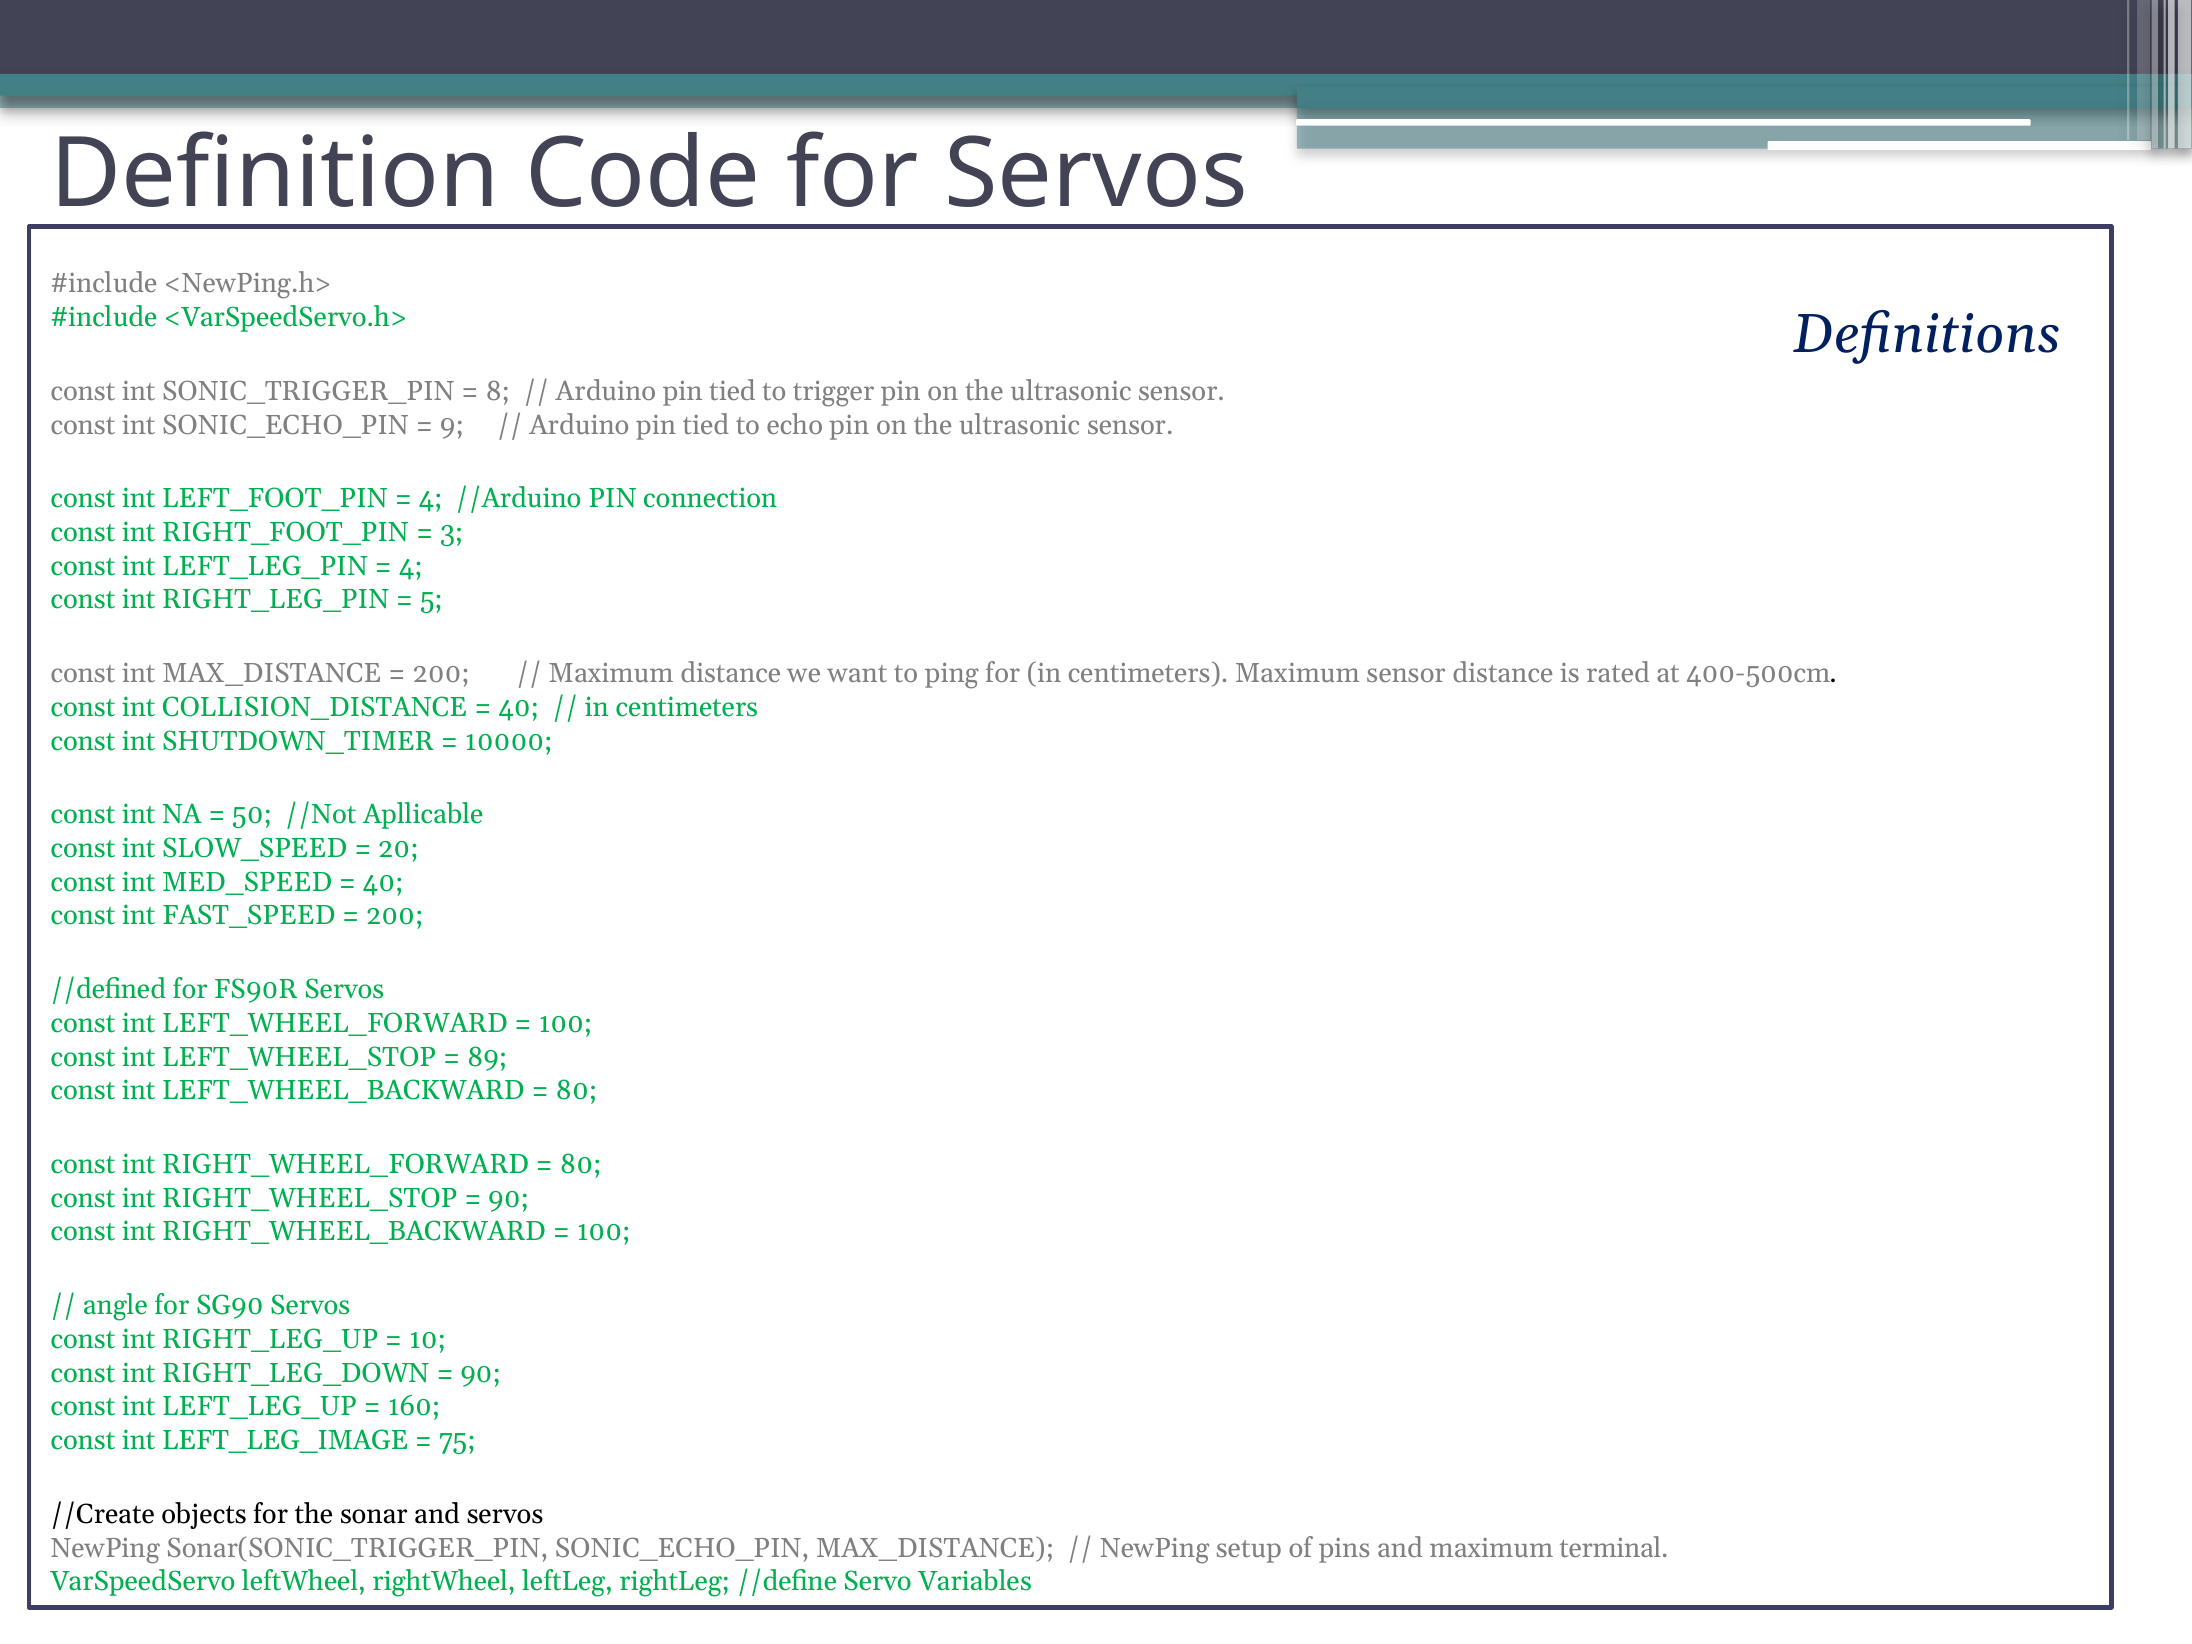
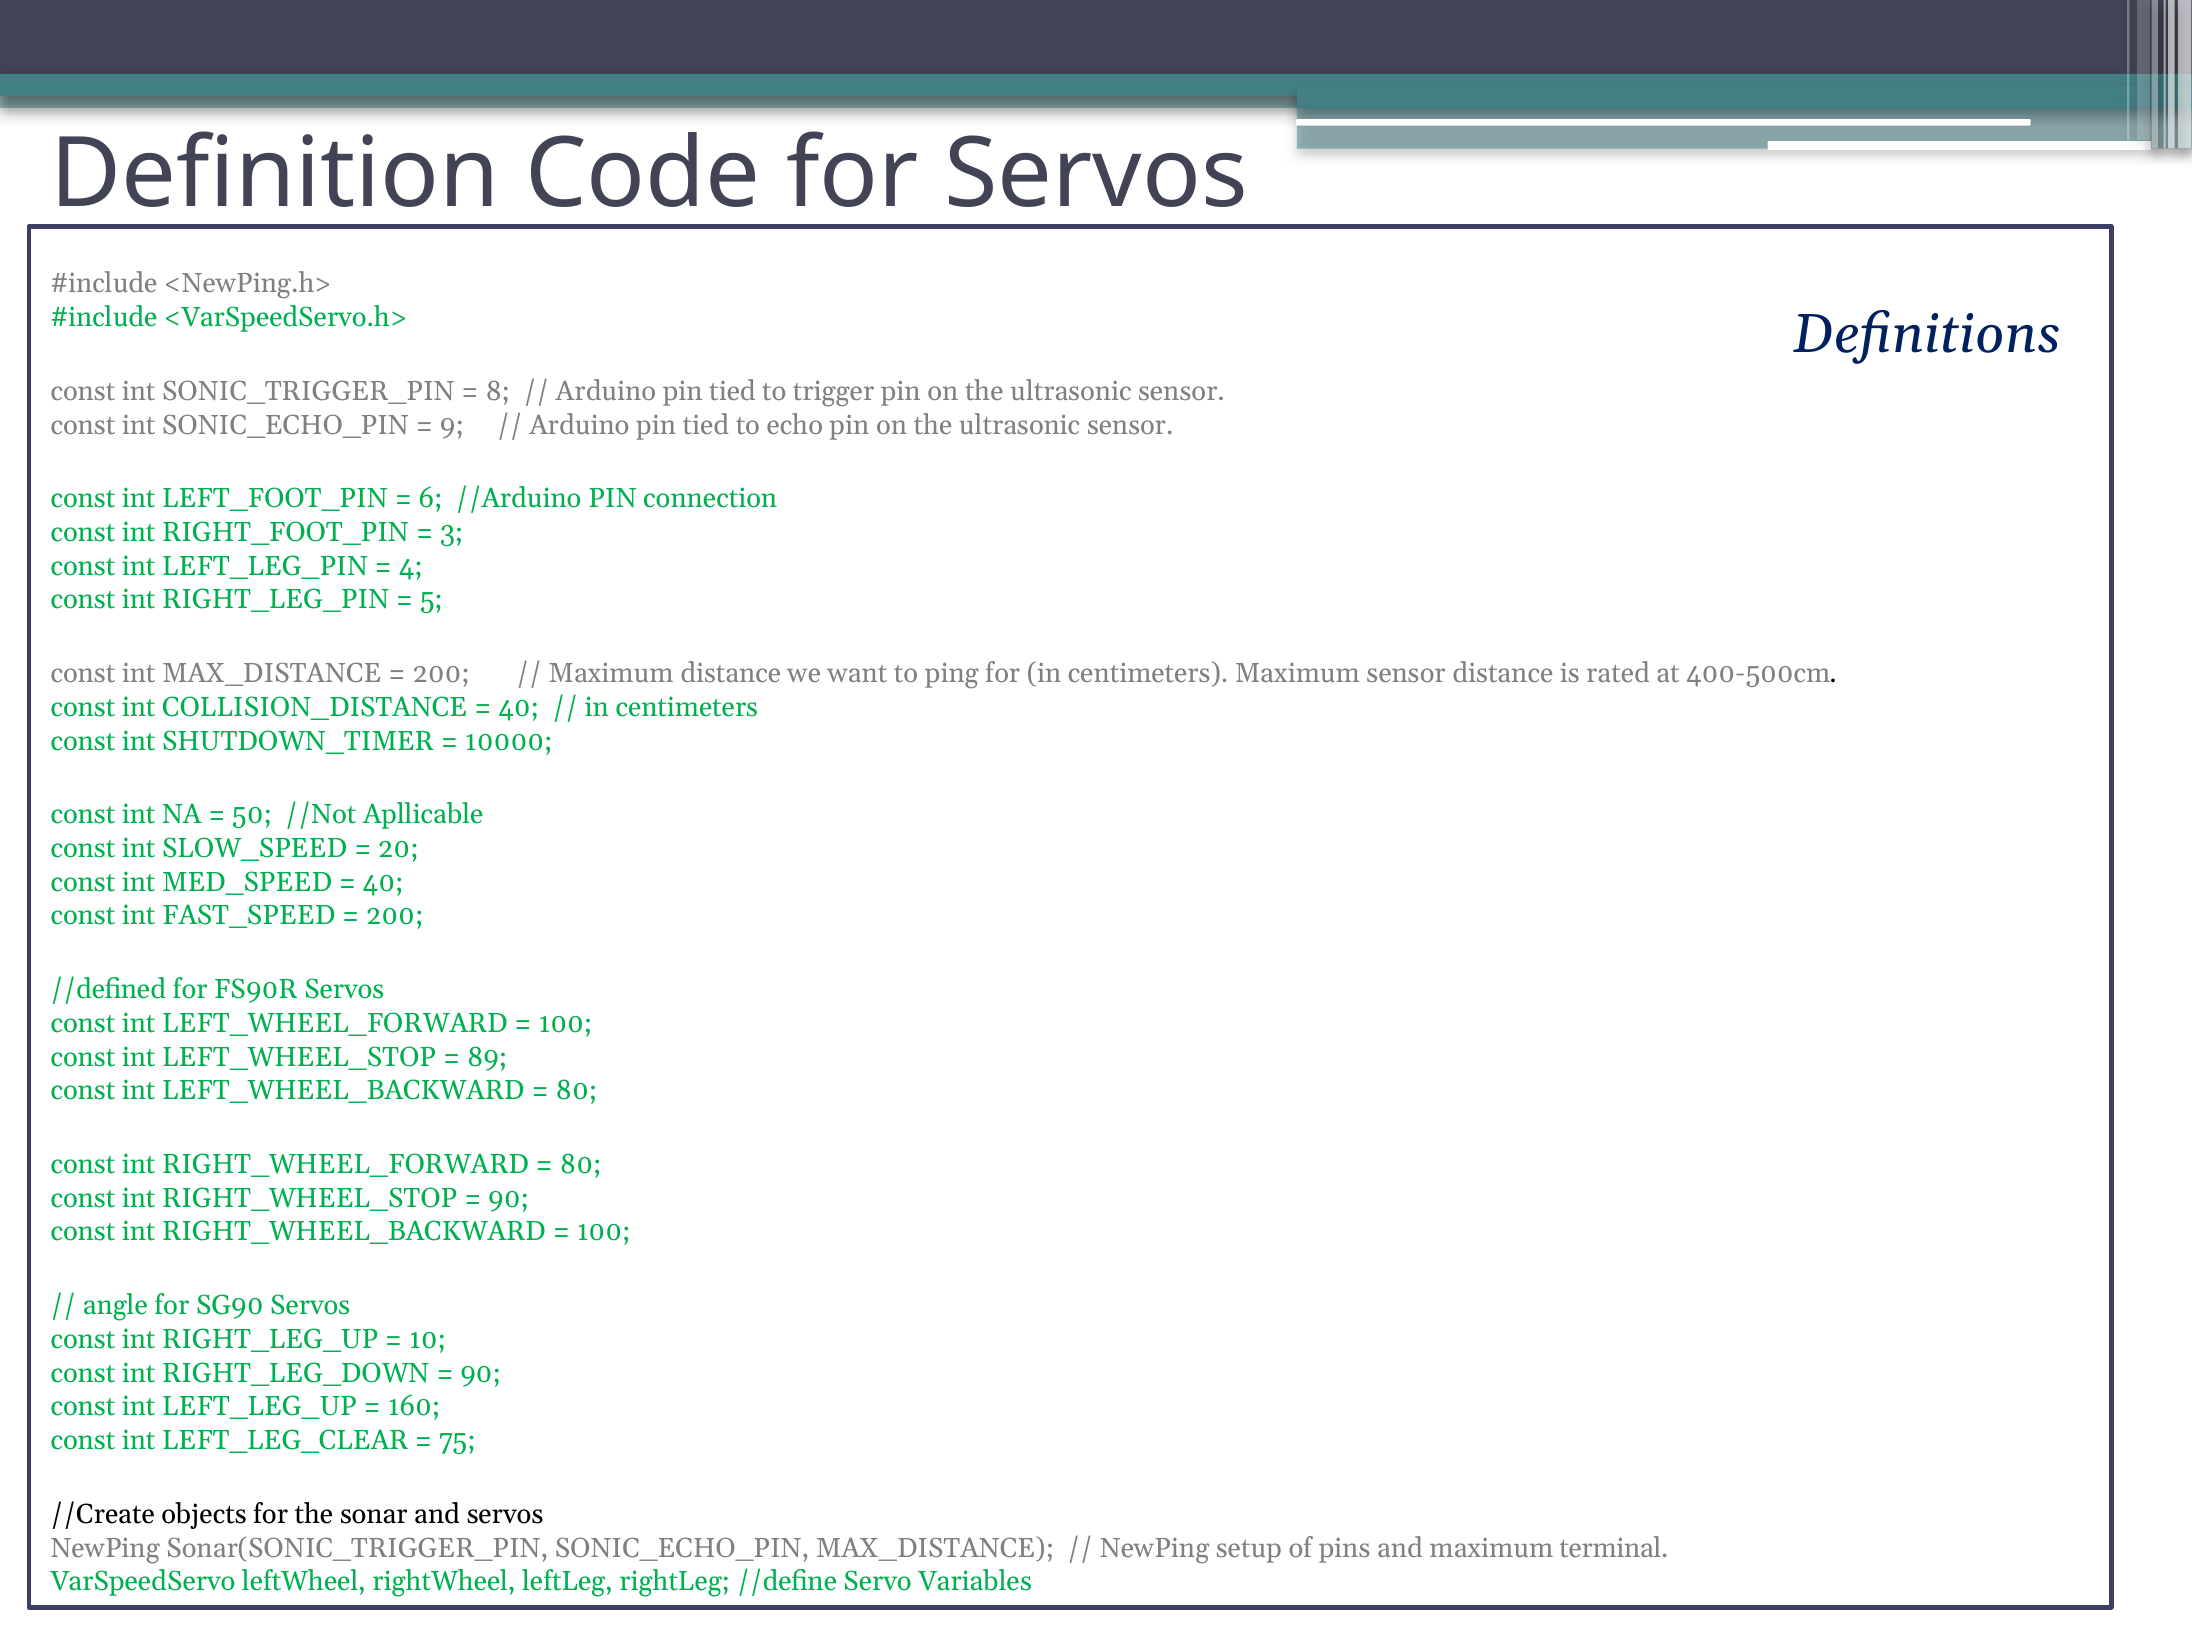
4 at (431, 499): 4 -> 6
LEFT_LEG_IMAGE: LEFT_LEG_IMAGE -> LEFT_LEG_CLEAR
